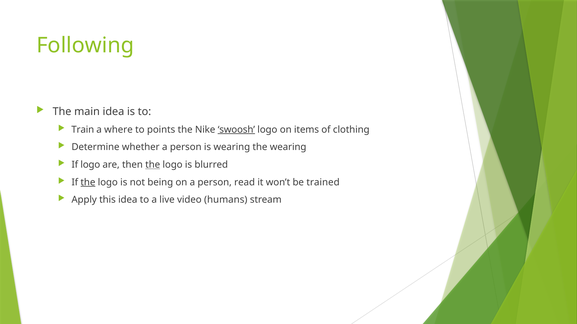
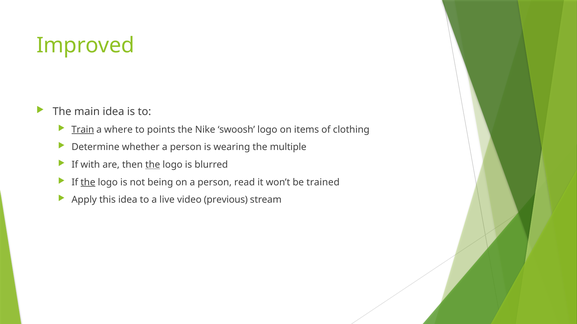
Following: Following -> Improved
Train underline: none -> present
swoosh underline: present -> none
the wearing: wearing -> multiple
If logo: logo -> with
humans: humans -> previous
